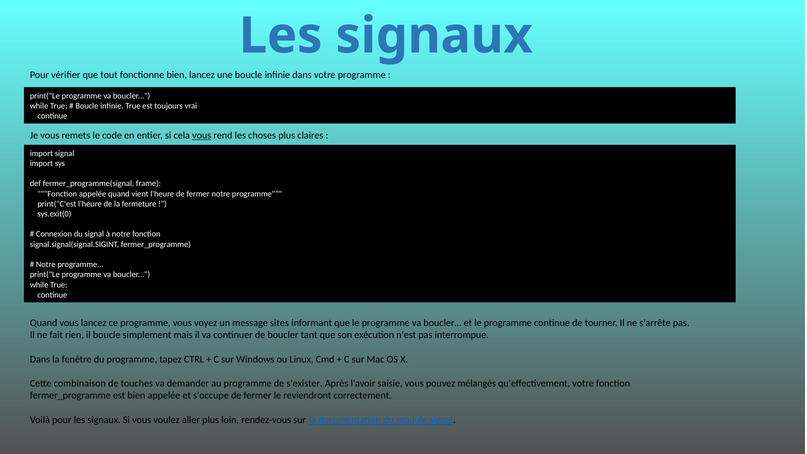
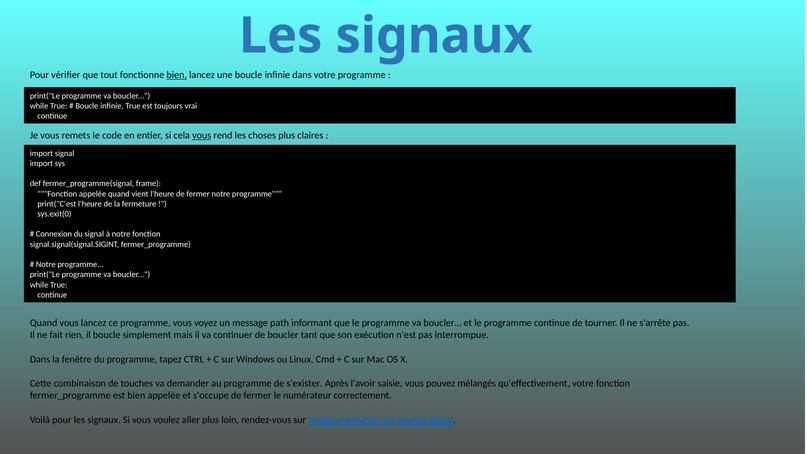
bien at (177, 75) underline: none -> present
sites: sites -> path
reviendront: reviendront -> numérateur
